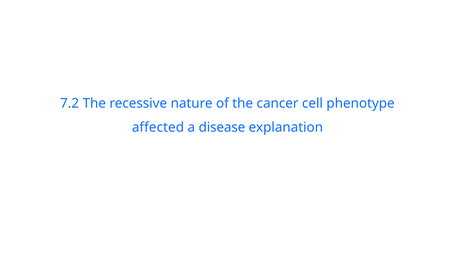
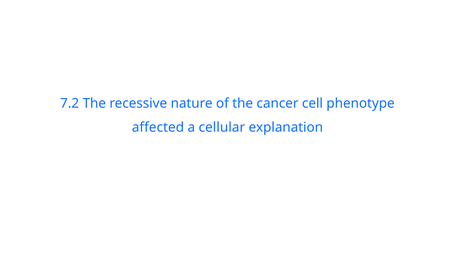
disease: disease -> cellular
